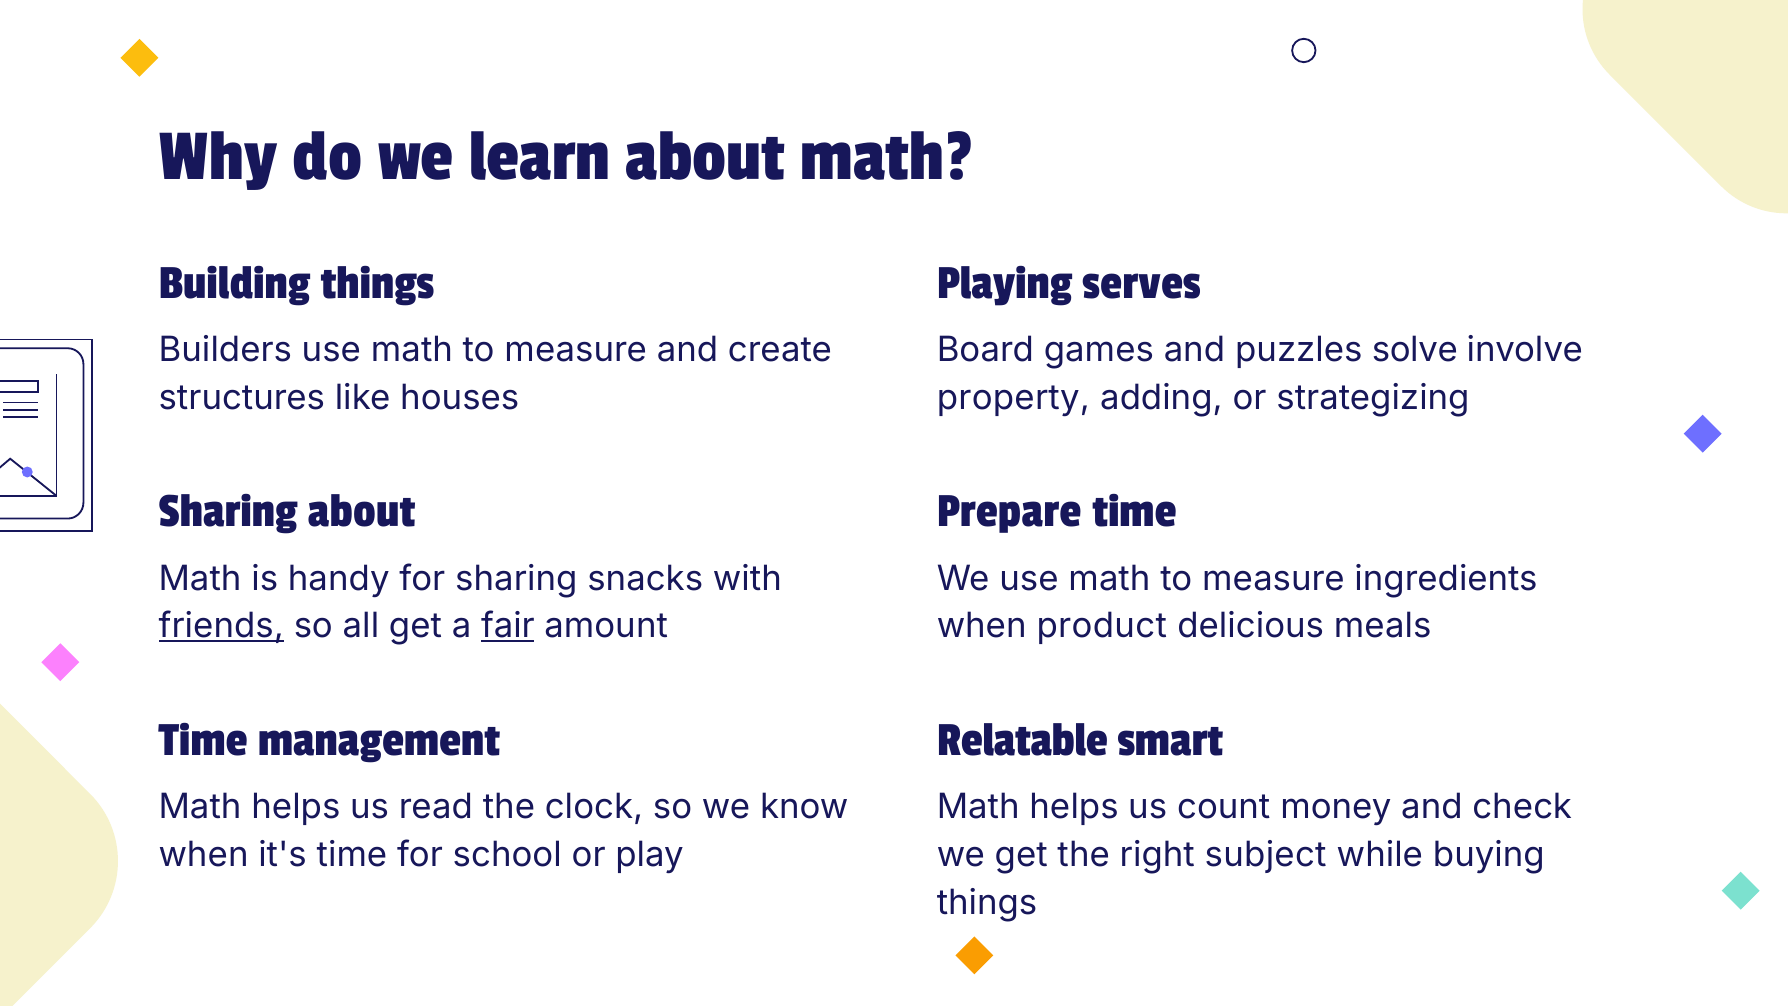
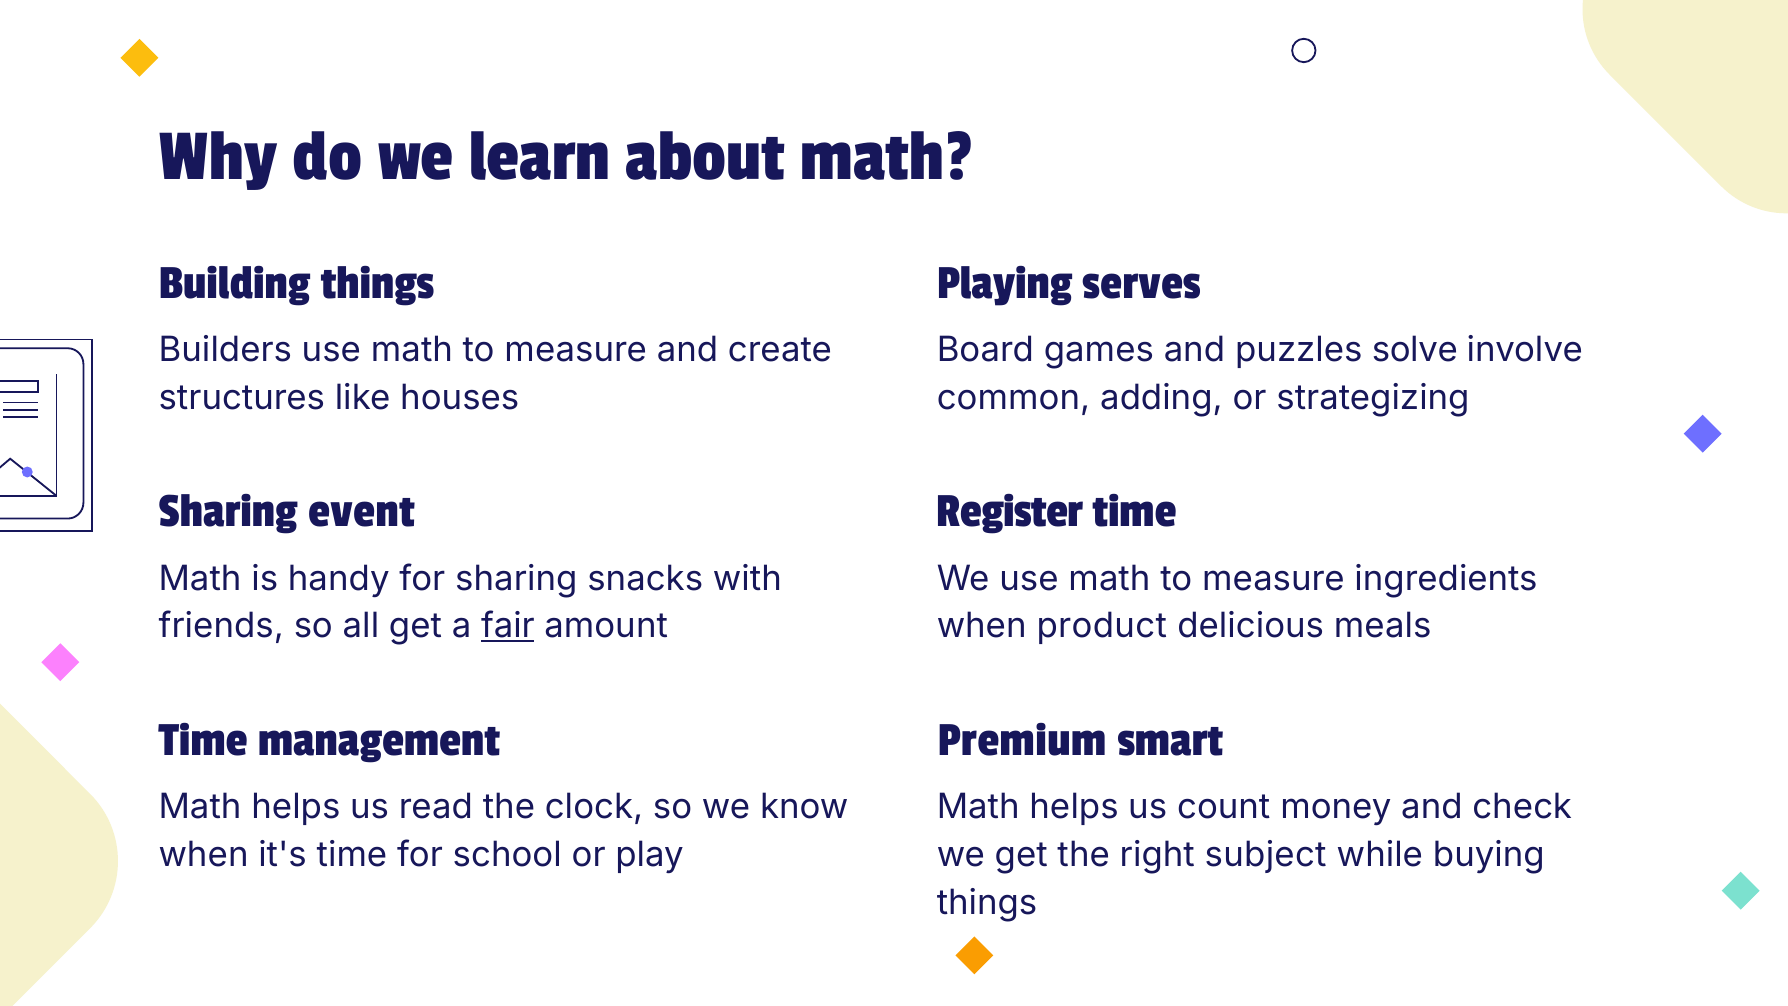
property: property -> common
Sharing about: about -> event
Prepare: Prepare -> Register
friends underline: present -> none
Relatable: Relatable -> Premium
